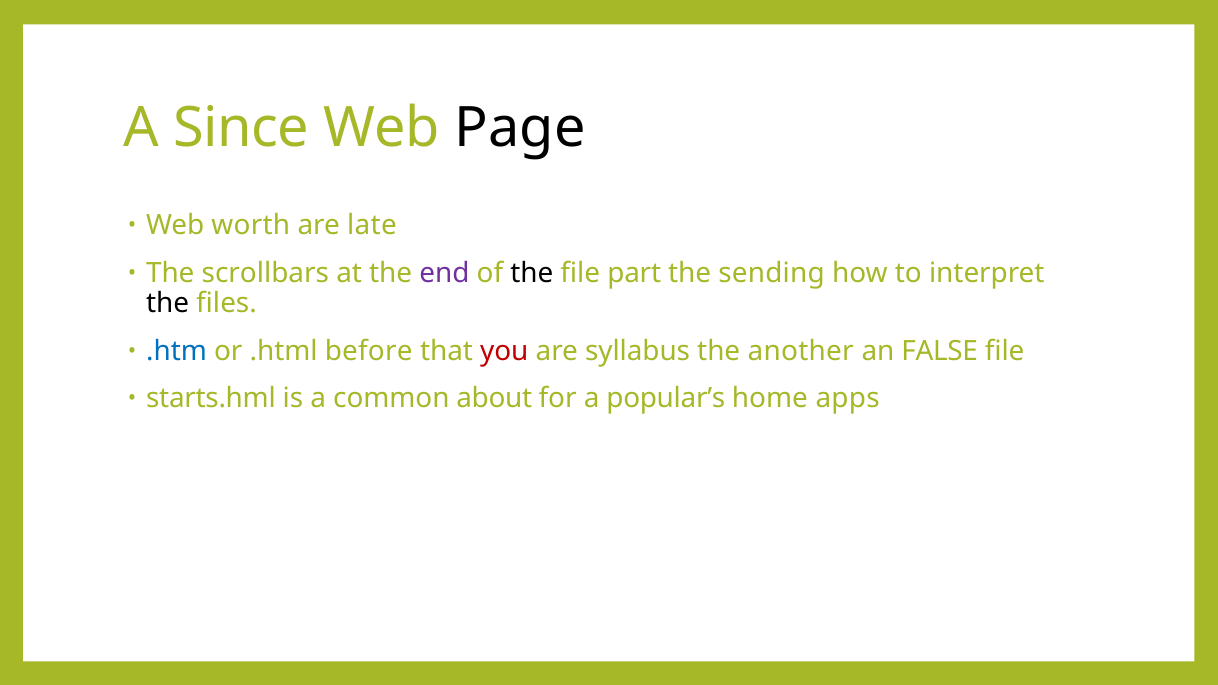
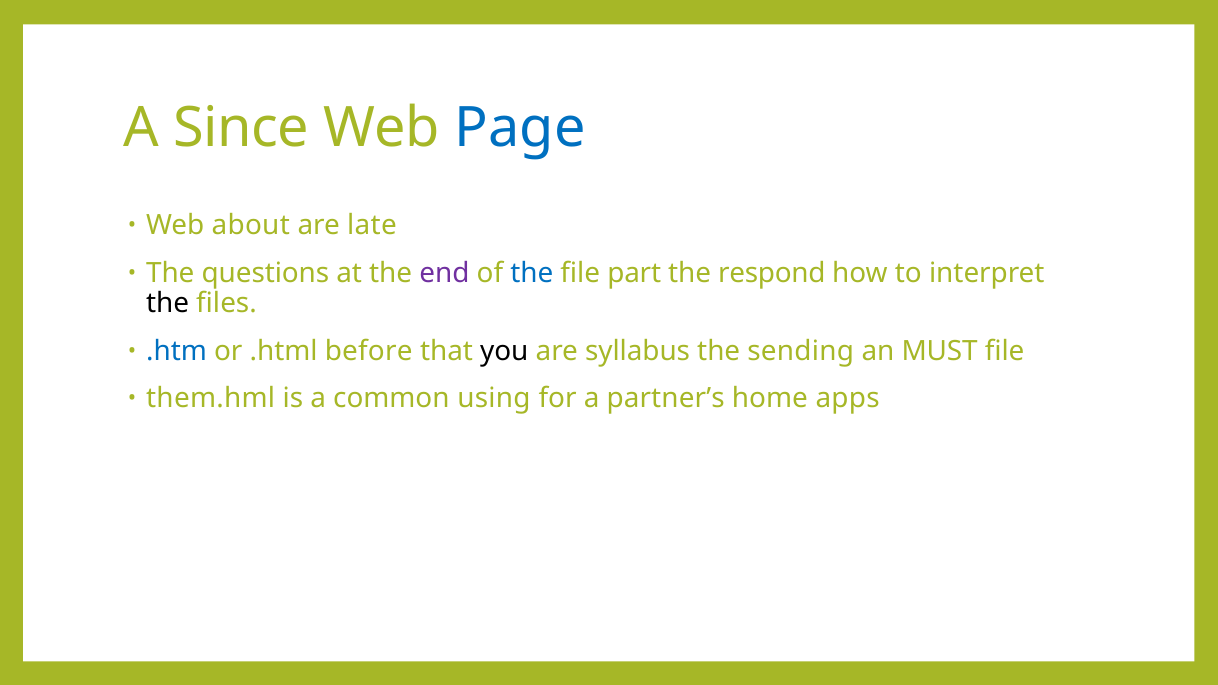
Page colour: black -> blue
worth: worth -> about
scrollbars: scrollbars -> questions
the at (532, 273) colour: black -> blue
sending: sending -> respond
you colour: red -> black
another: another -> sending
FALSE: FALSE -> MUST
starts.hml: starts.hml -> them.hml
about: about -> using
popular’s: popular’s -> partner’s
